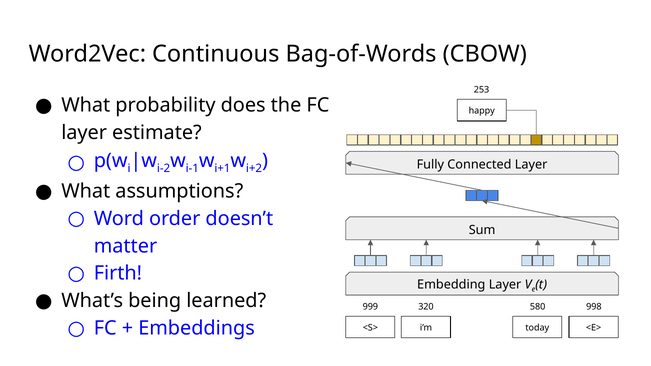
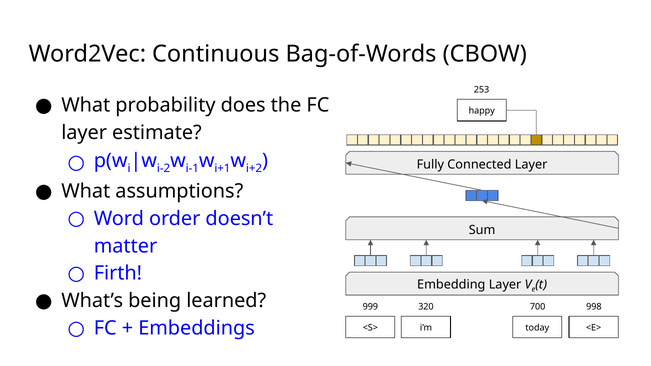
580: 580 -> 700
